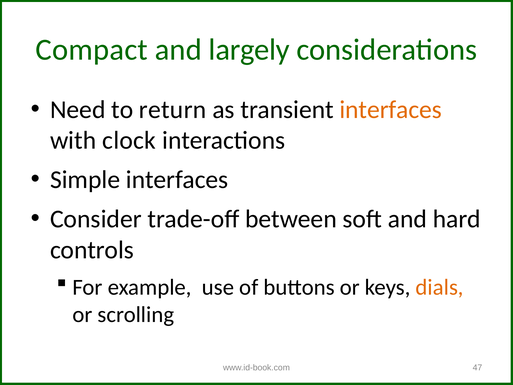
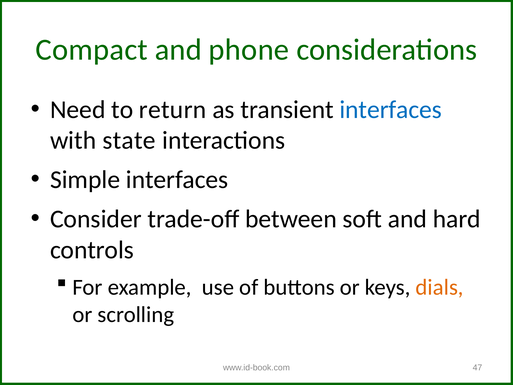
largely: largely -> phone
interfaces at (391, 110) colour: orange -> blue
clock: clock -> state
